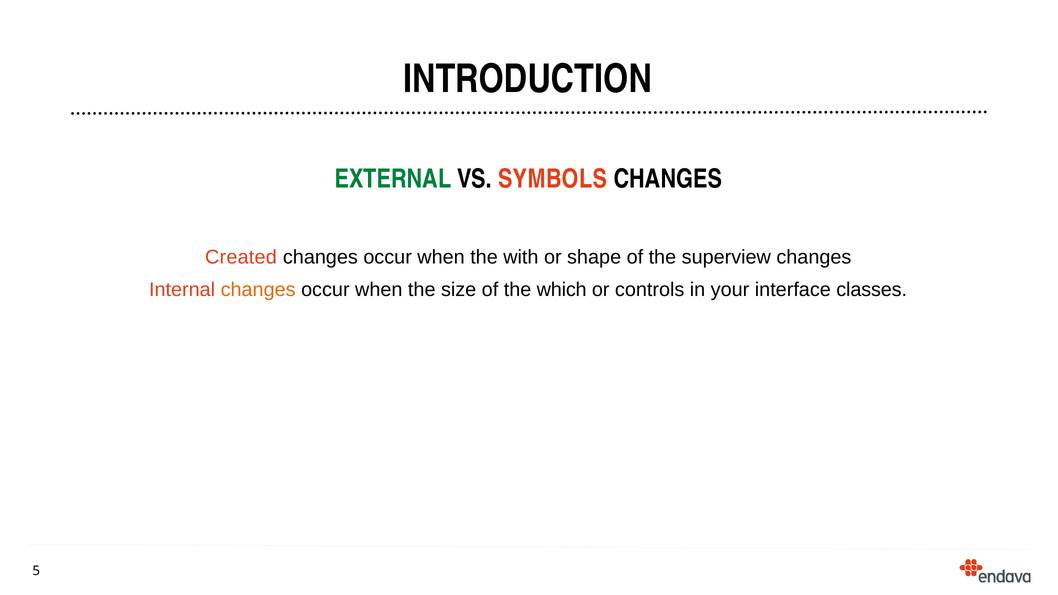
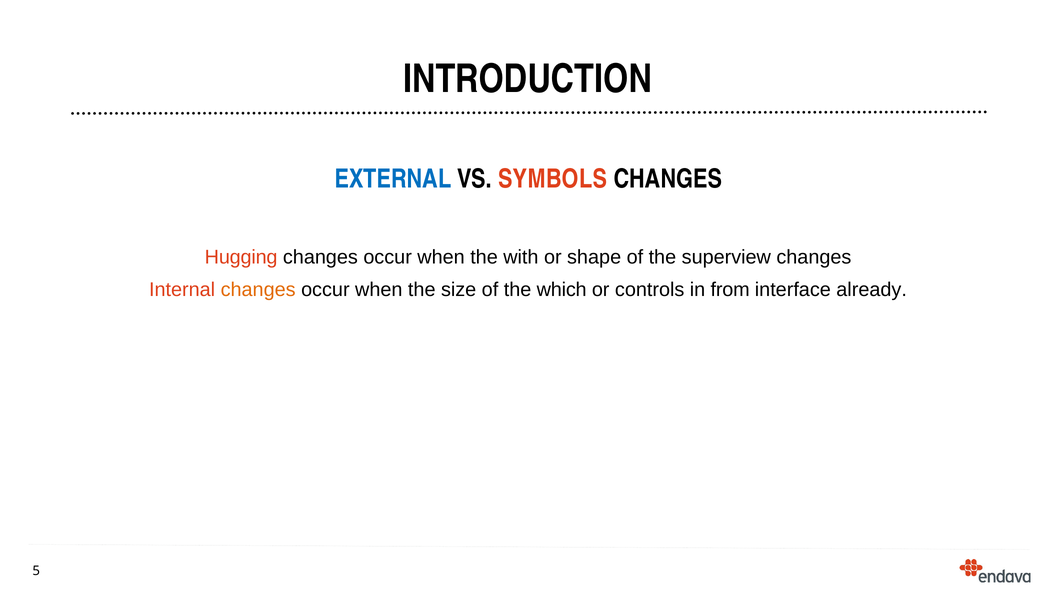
EXTERNAL colour: green -> blue
Created: Created -> Hugging
your: your -> from
classes: classes -> already
